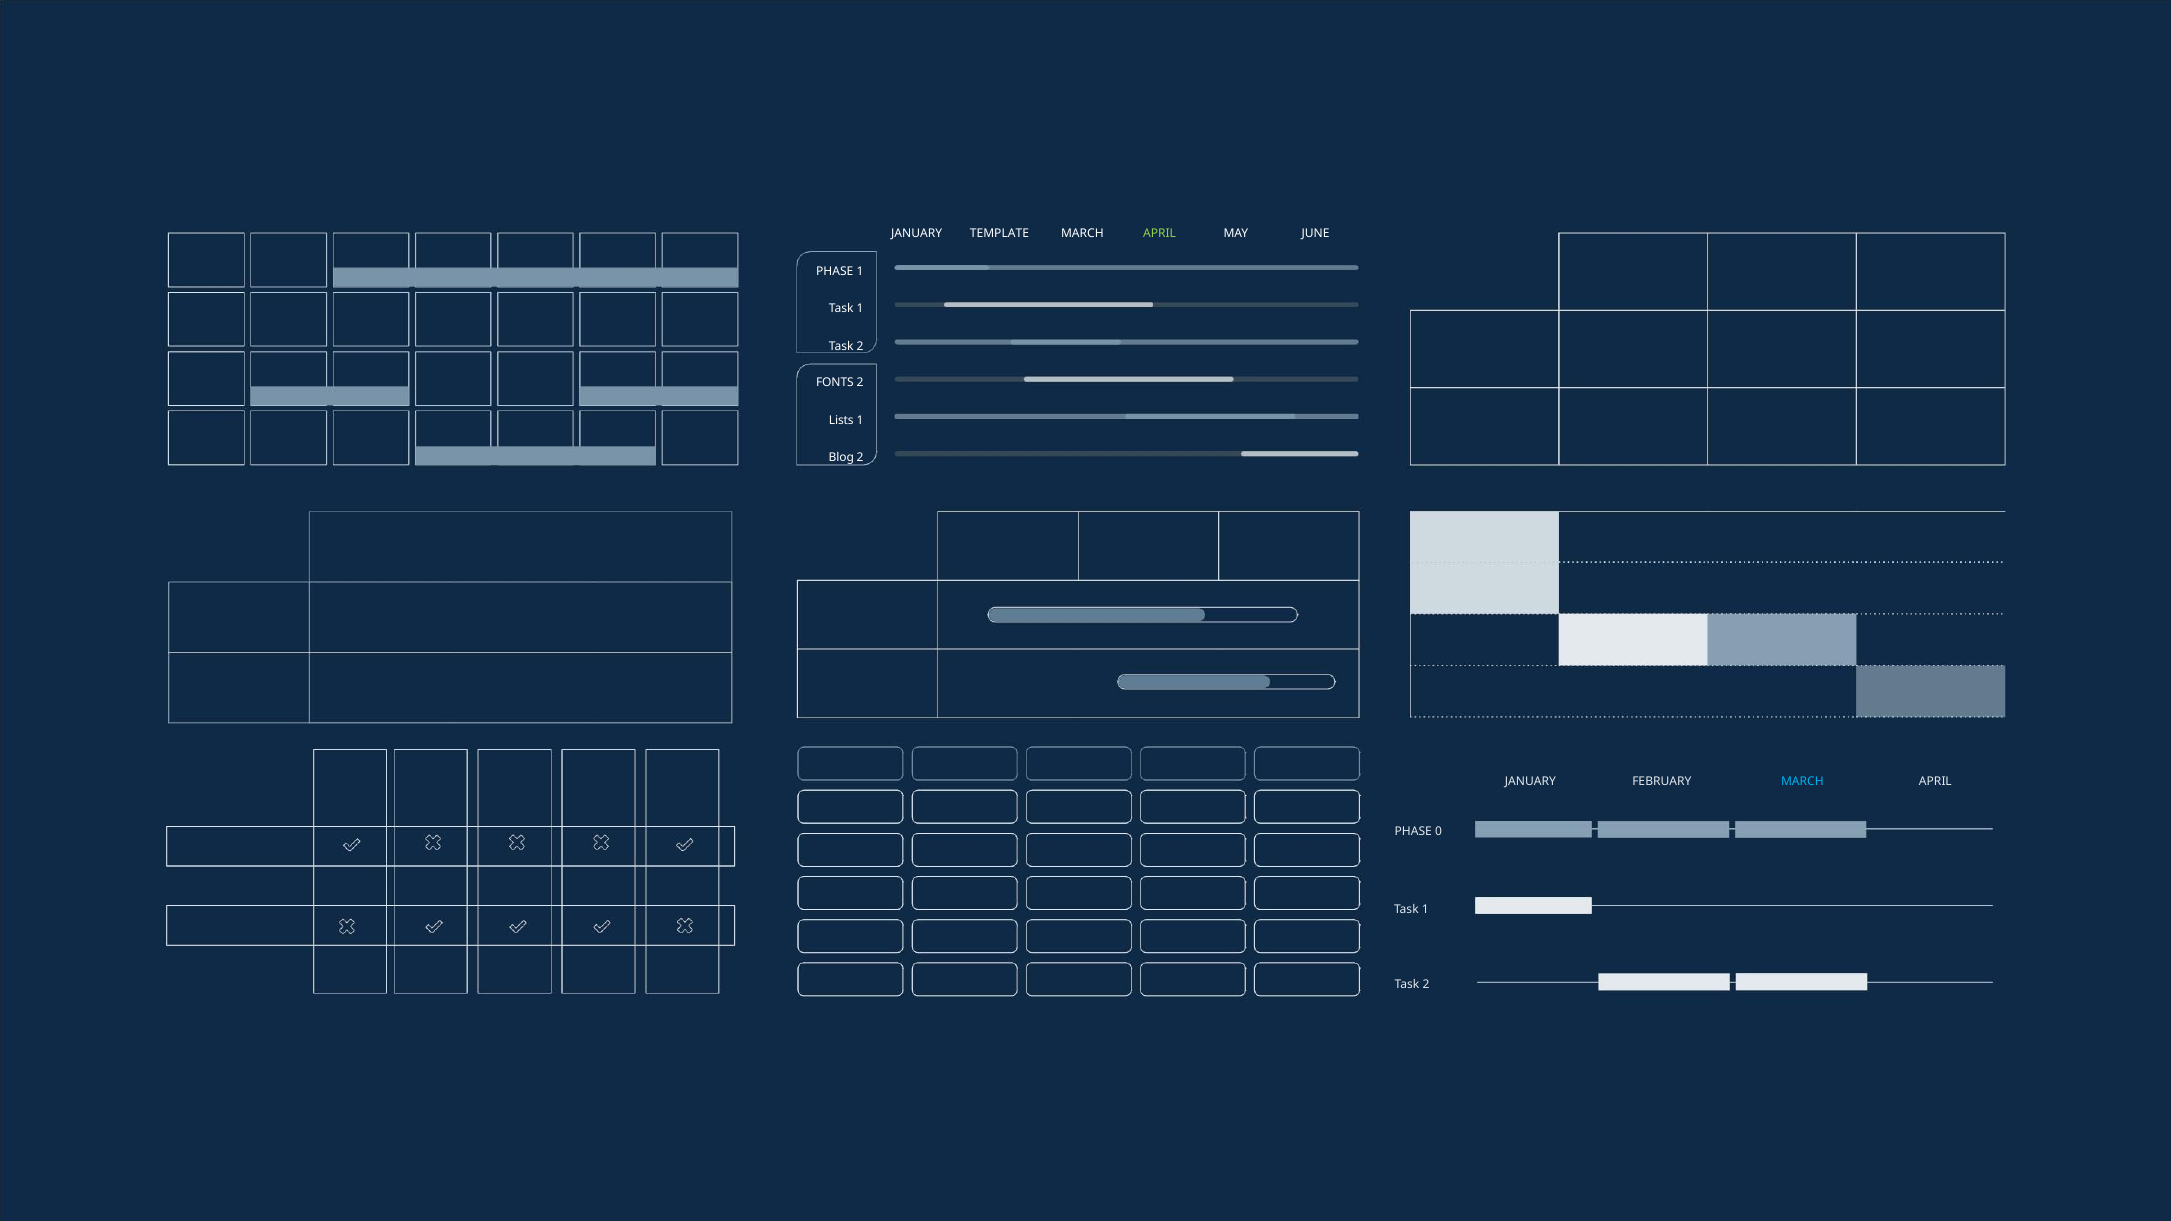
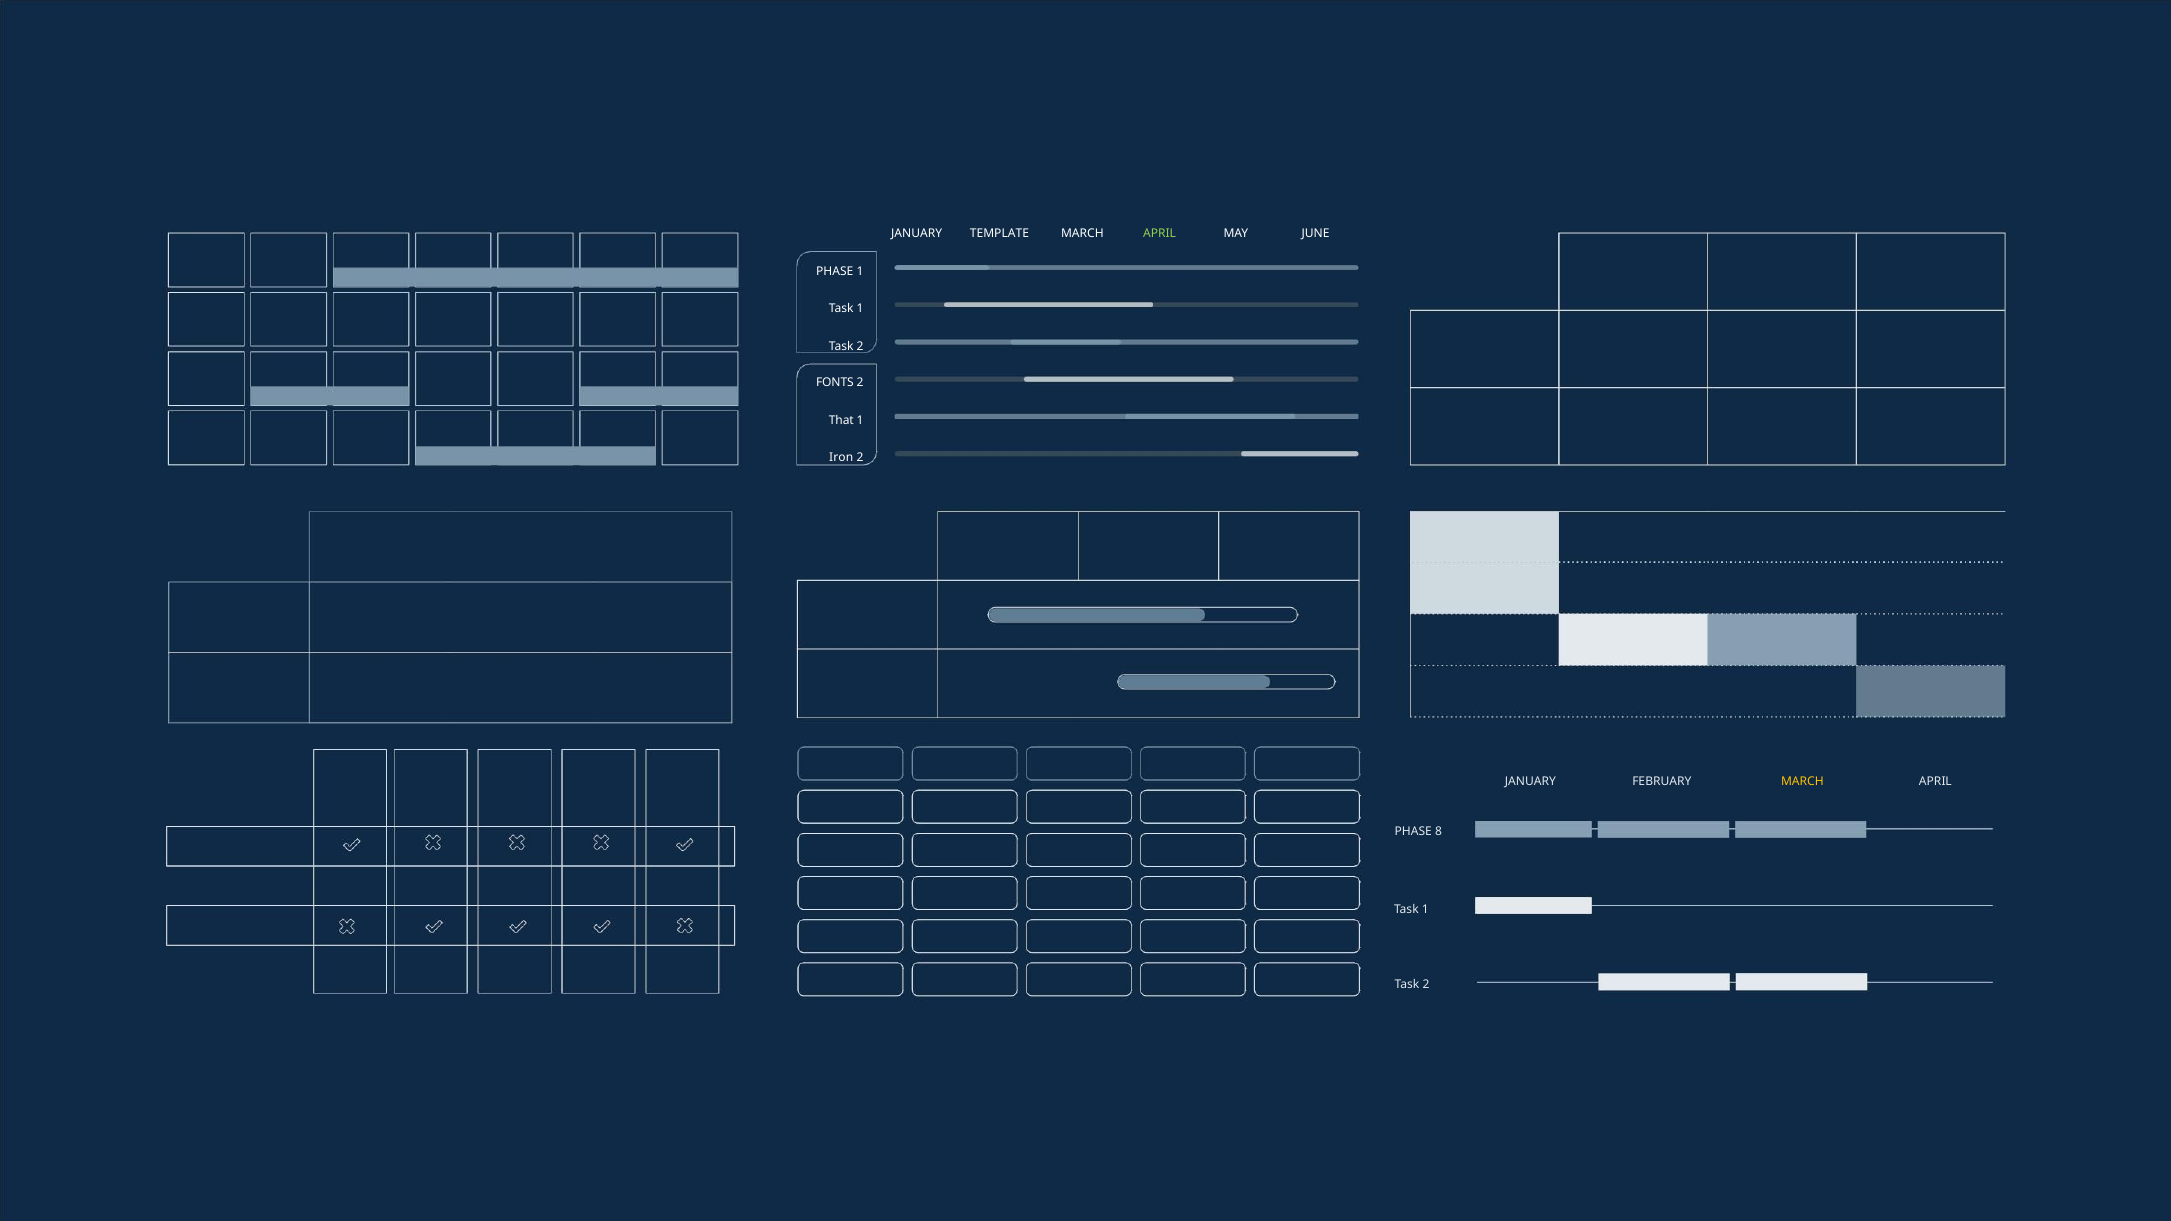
Lists: Lists -> That
Blog: Blog -> Iron
MARCH at (1802, 782) colour: light blue -> yellow
0: 0 -> 8
